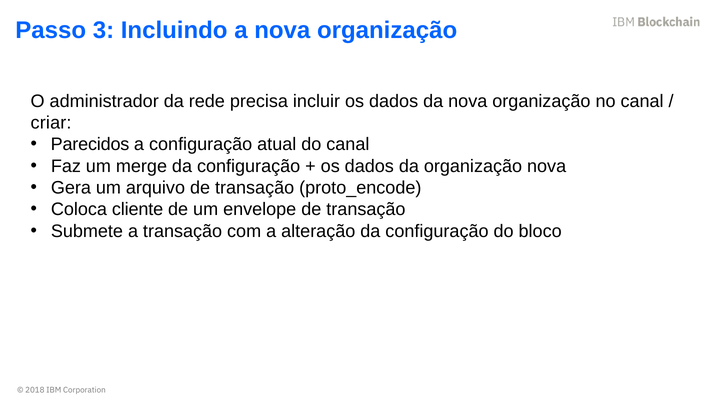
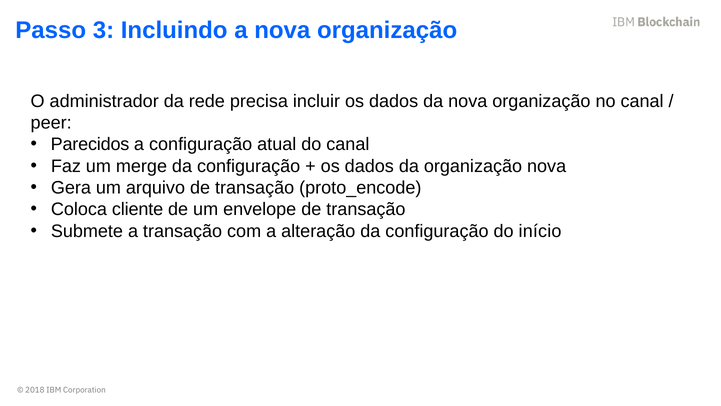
criar: criar -> peer
bloco: bloco -> início
